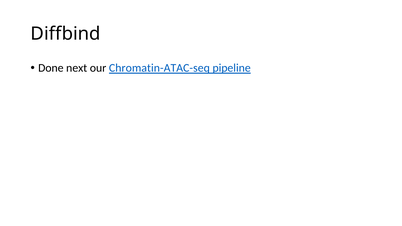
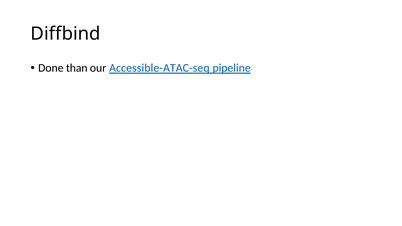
next: next -> than
Chromatin-ATAC-seq: Chromatin-ATAC-seq -> Accessible-ATAC-seq
